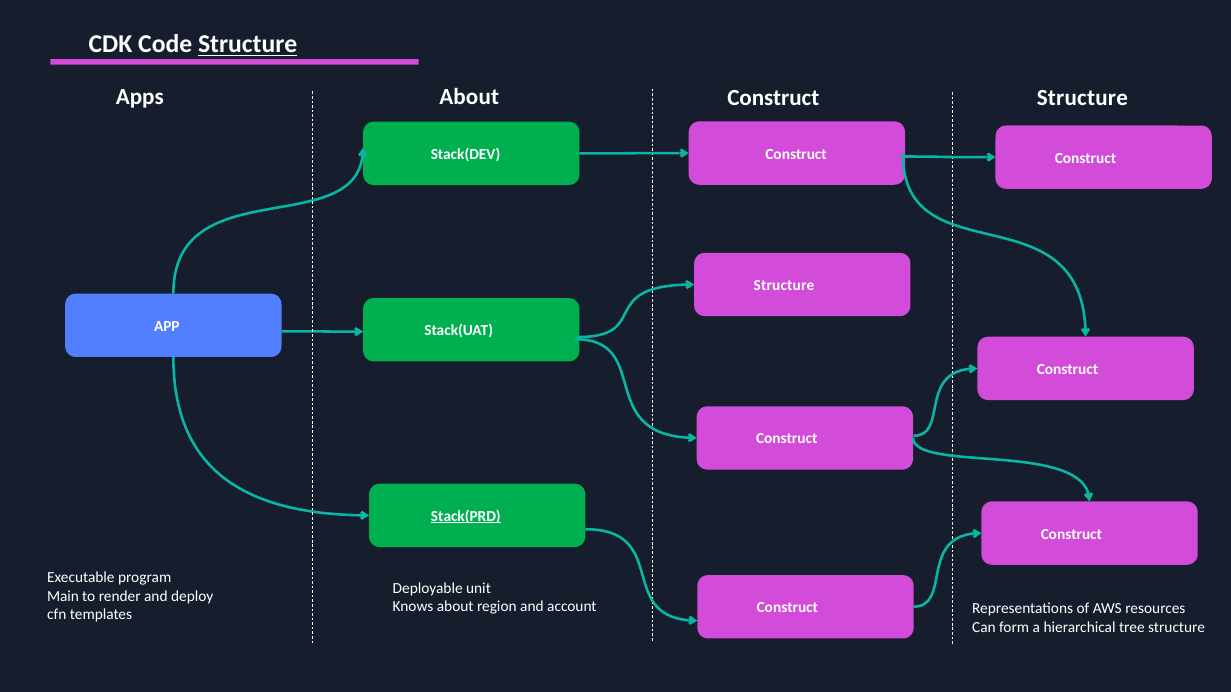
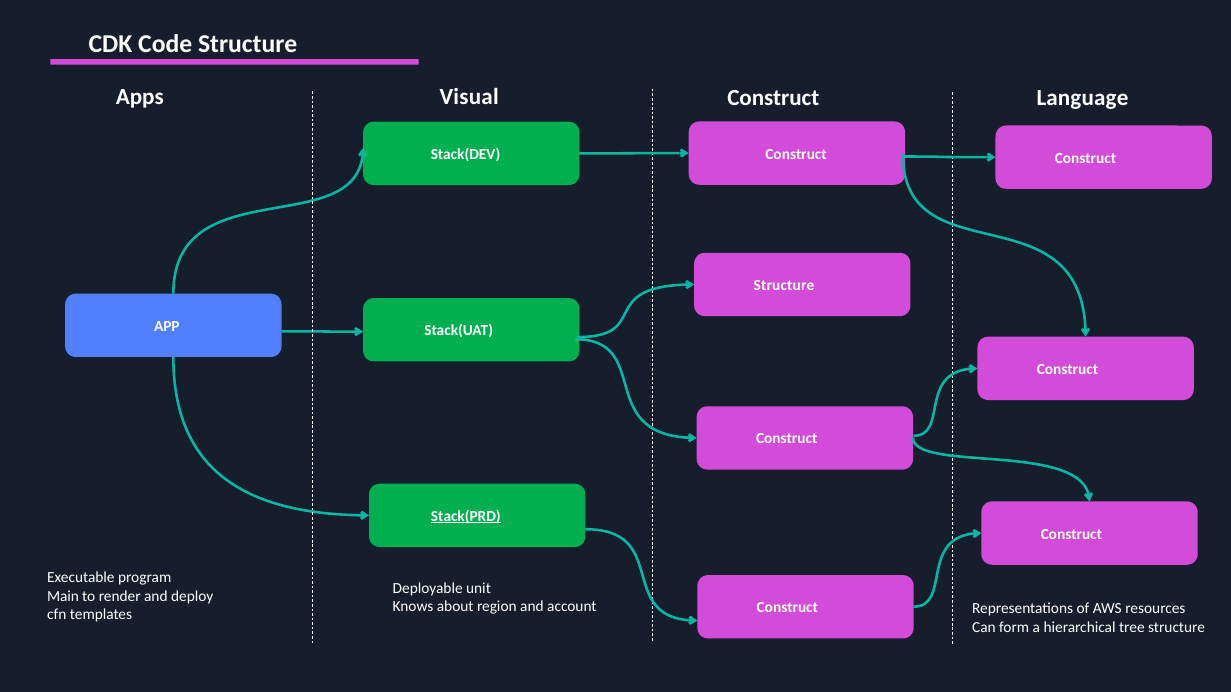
Structure at (248, 45) underline: present -> none
Apps About: About -> Visual
Structure at (1082, 98): Structure -> Language
